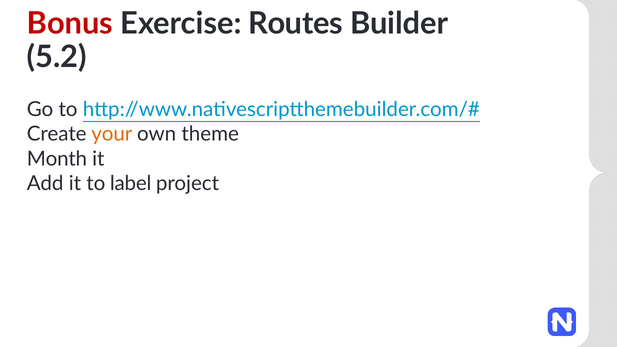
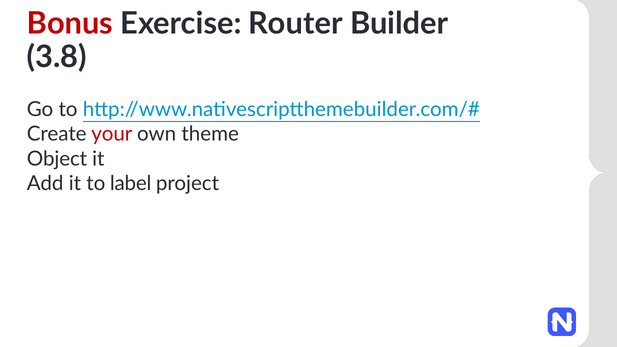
Routes: Routes -> Router
5.2: 5.2 -> 3.8
your colour: orange -> red
Month: Month -> Object
